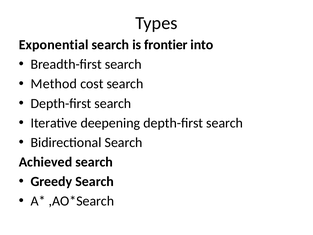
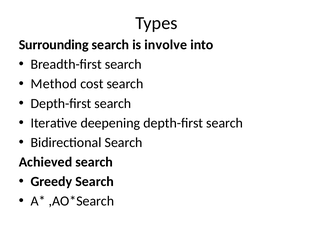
Exponential: Exponential -> Surrounding
frontier: frontier -> involve
